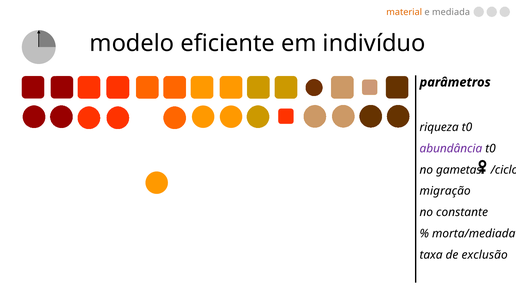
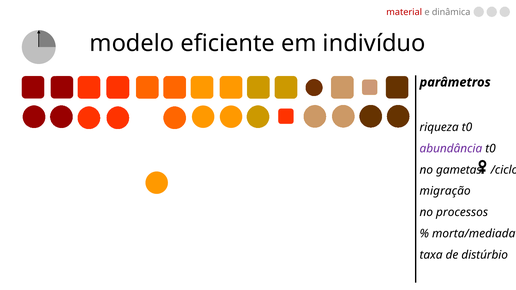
material colour: orange -> red
mediada: mediada -> dinâmica
constante: constante -> processos
exclusão: exclusão -> distúrbio
